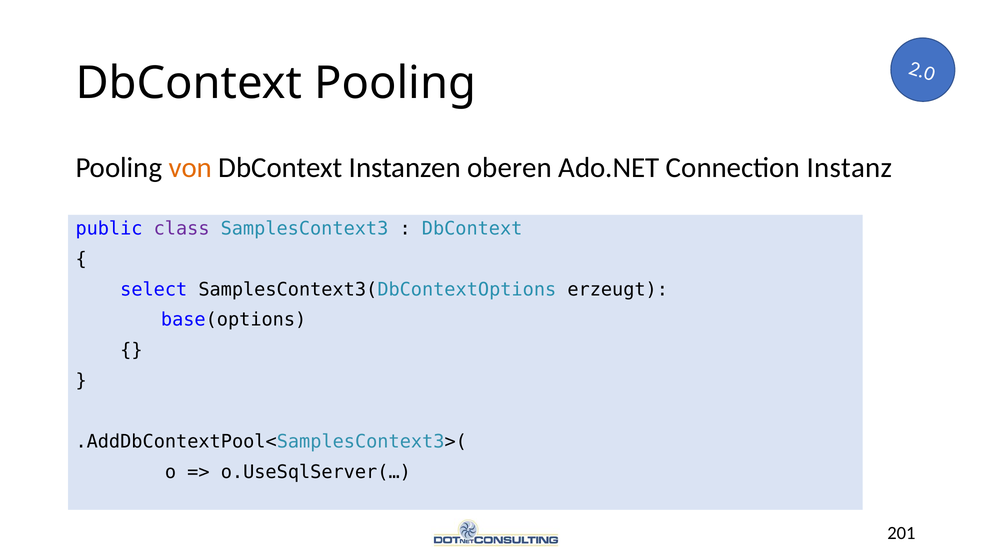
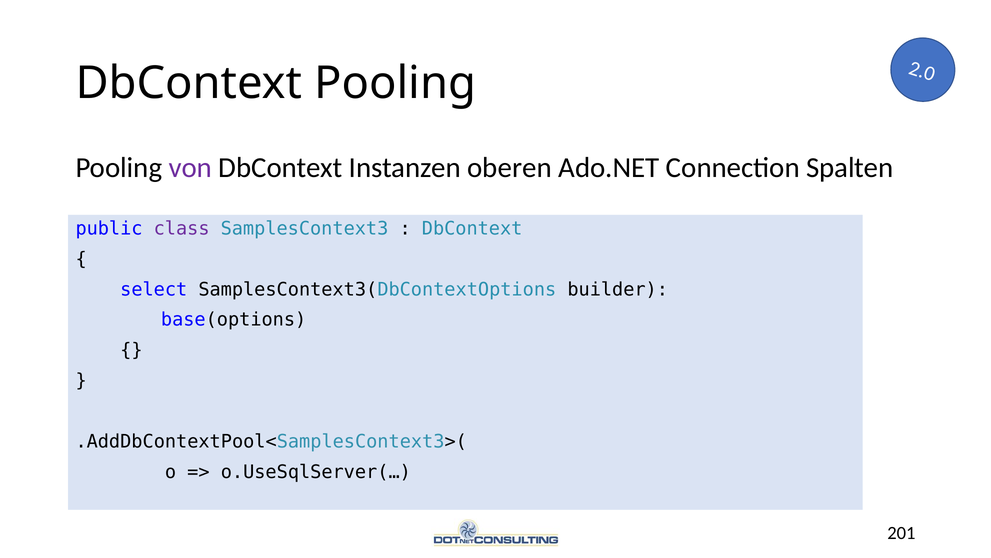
von colour: orange -> purple
Instanz: Instanz -> Spalten
erzeugt: erzeugt -> builder
